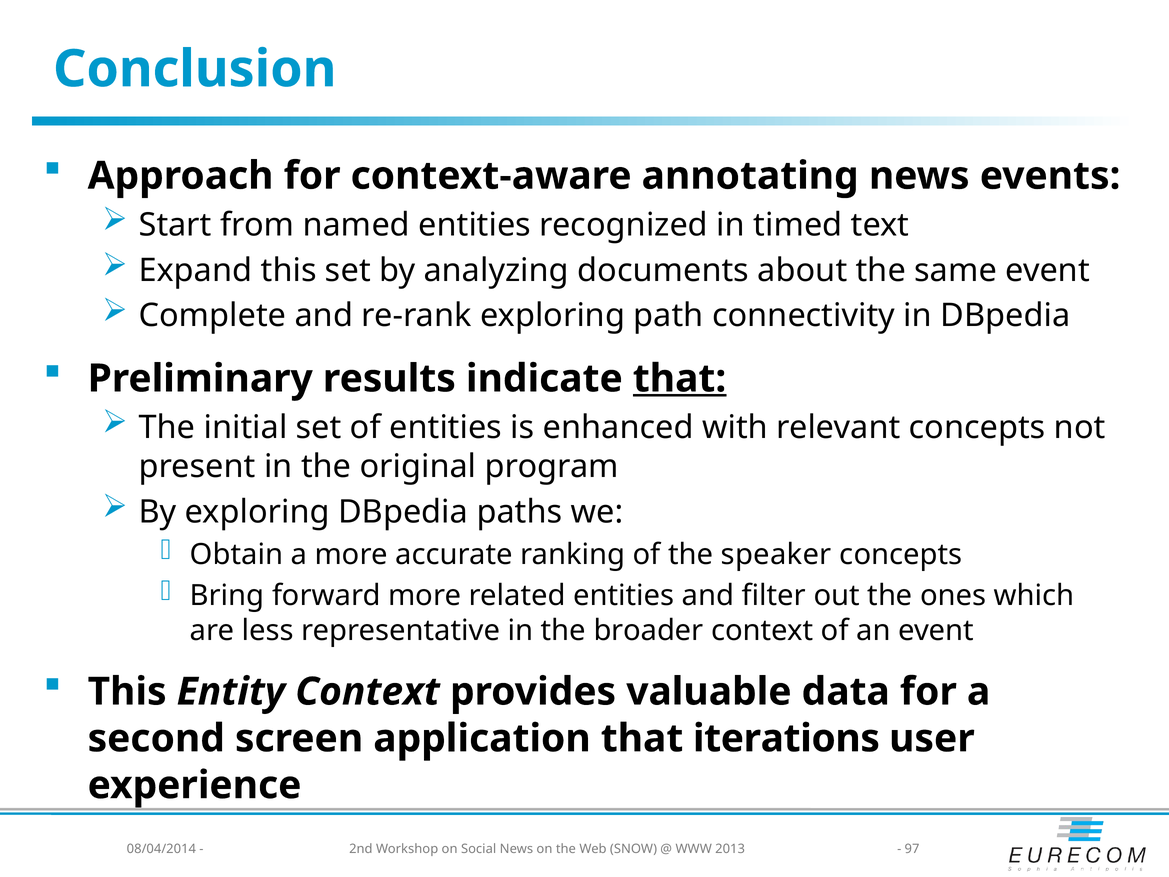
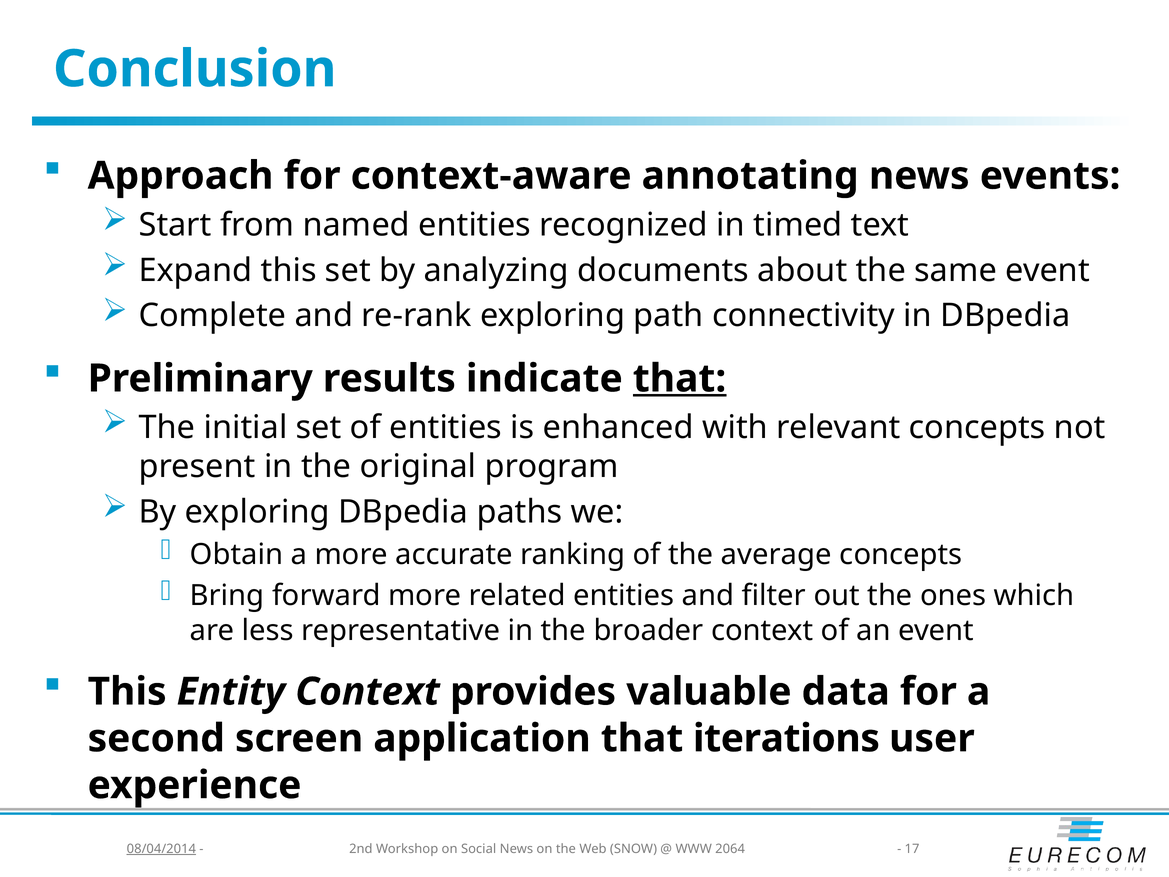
speaker: speaker -> average
08/04/2014 underline: none -> present
2013: 2013 -> 2064
97: 97 -> 17
